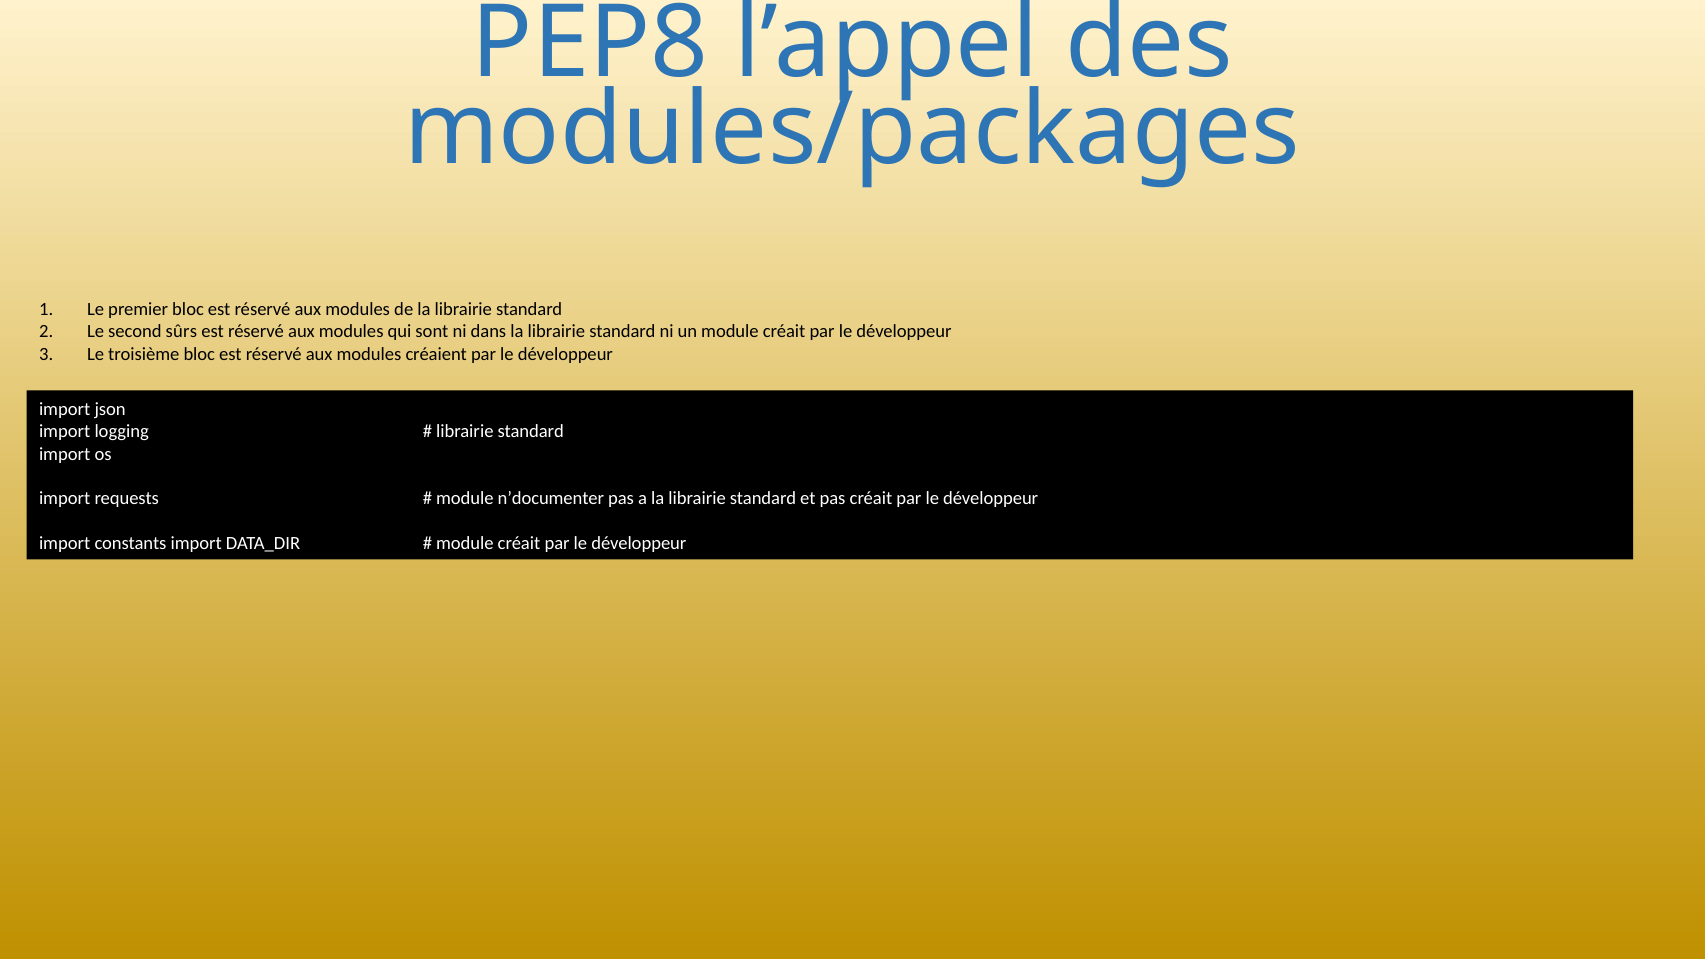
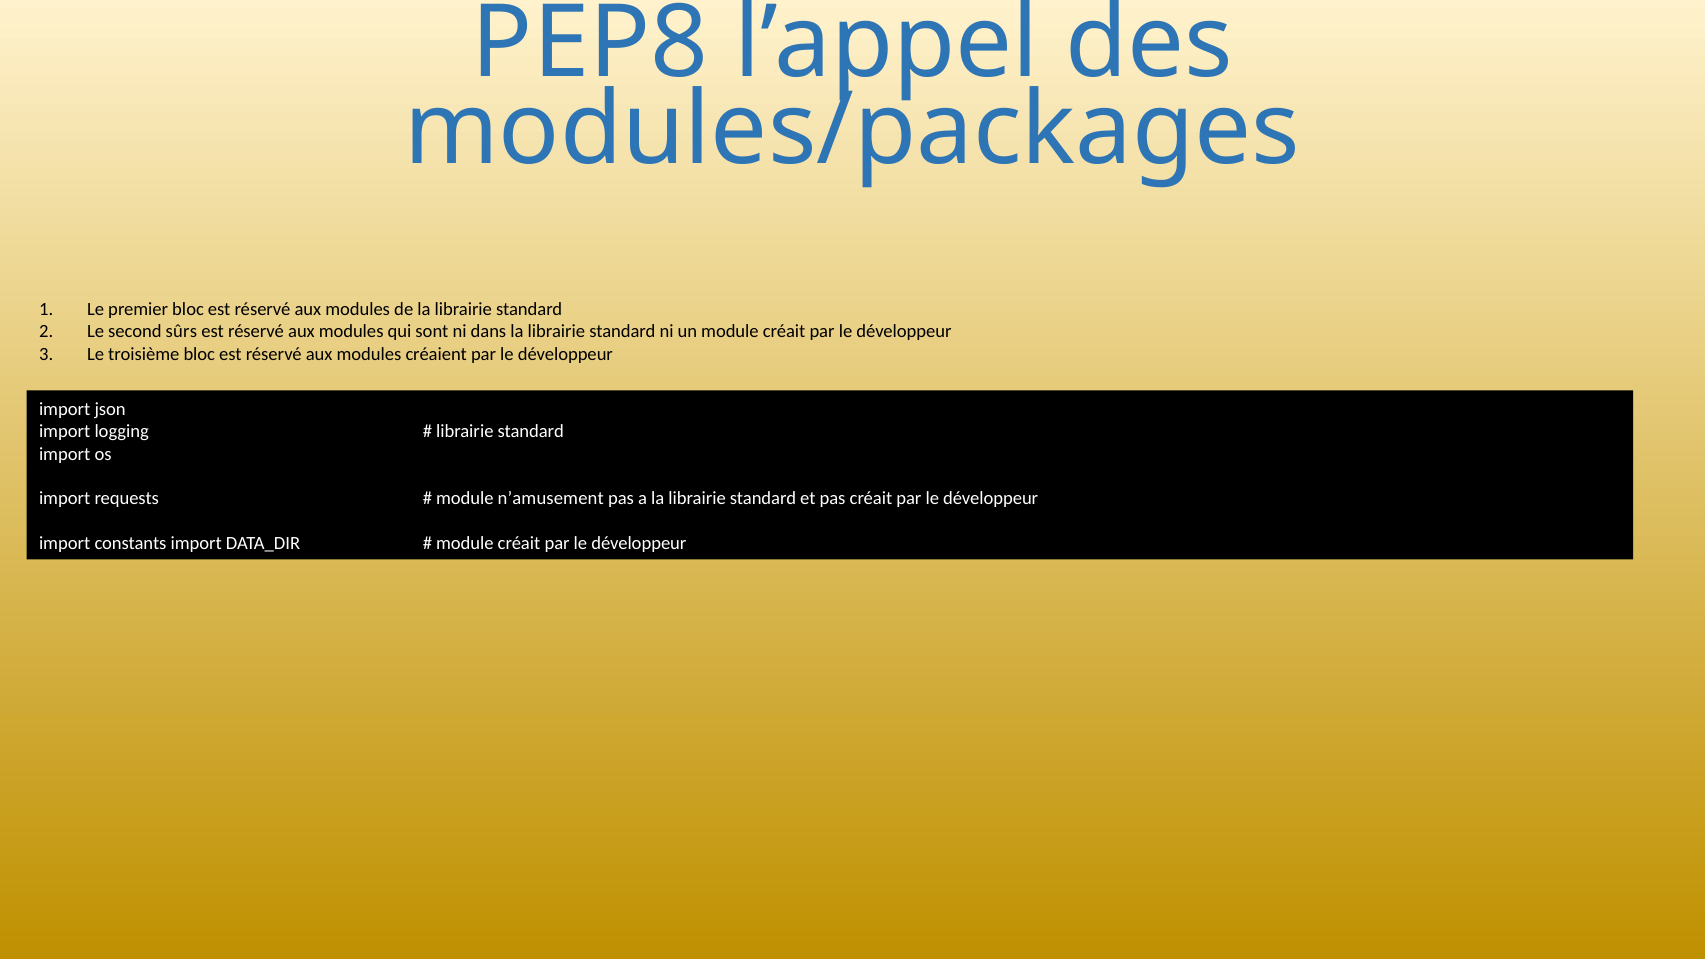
n’documenter: n’documenter -> n’amusement
